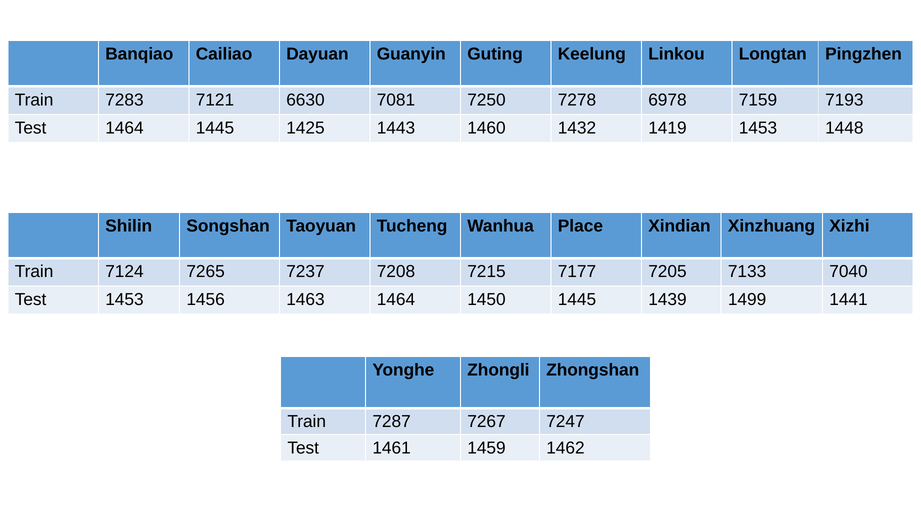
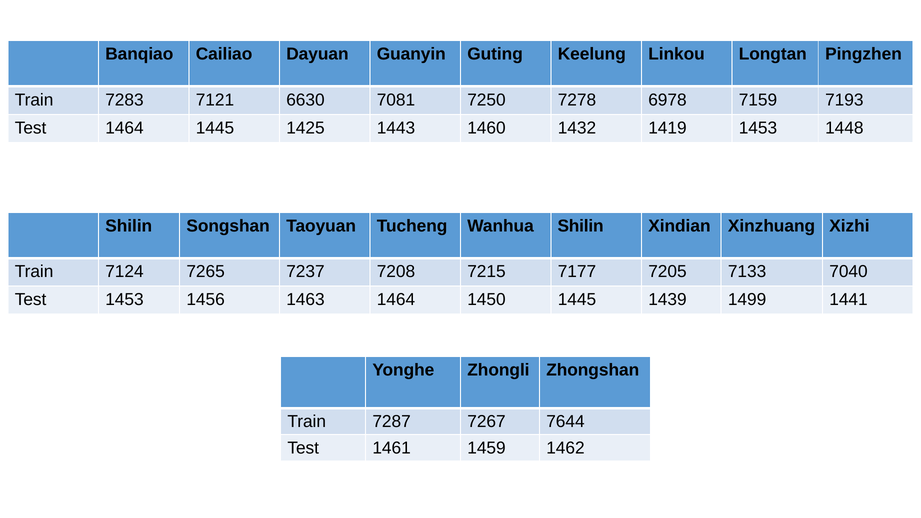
Wanhua Place: Place -> Shilin
7247: 7247 -> 7644
